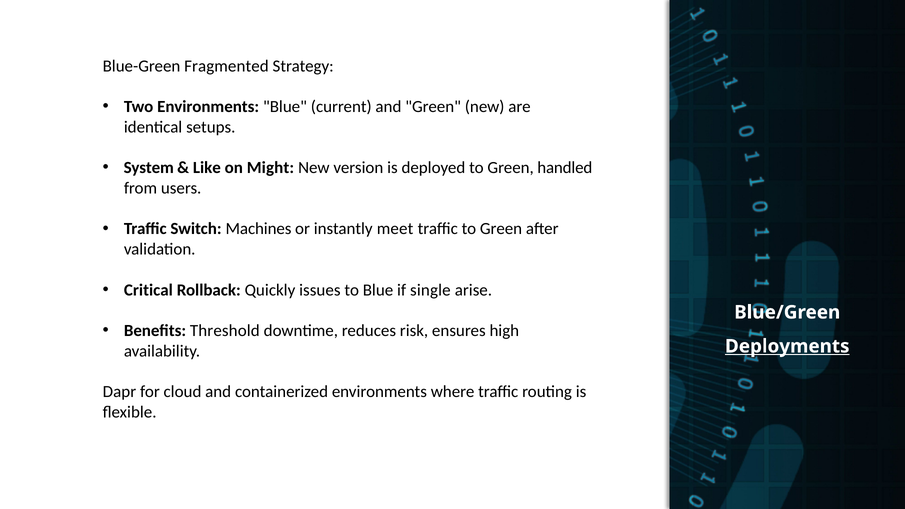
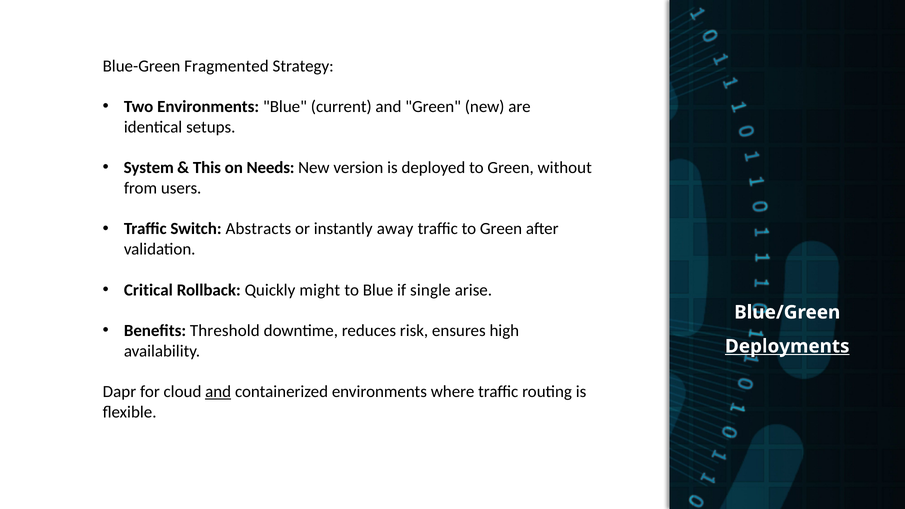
Like: Like -> This
Might: Might -> Needs
handled: handled -> without
Machines: Machines -> Abstracts
meet: meet -> away
issues: issues -> might
and at (218, 392) underline: none -> present
